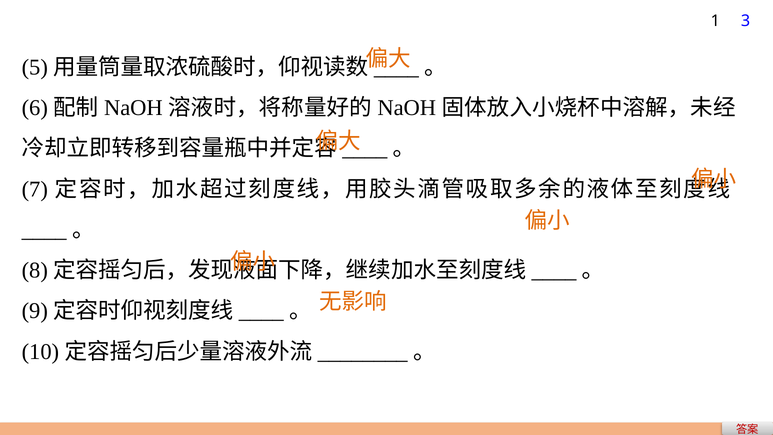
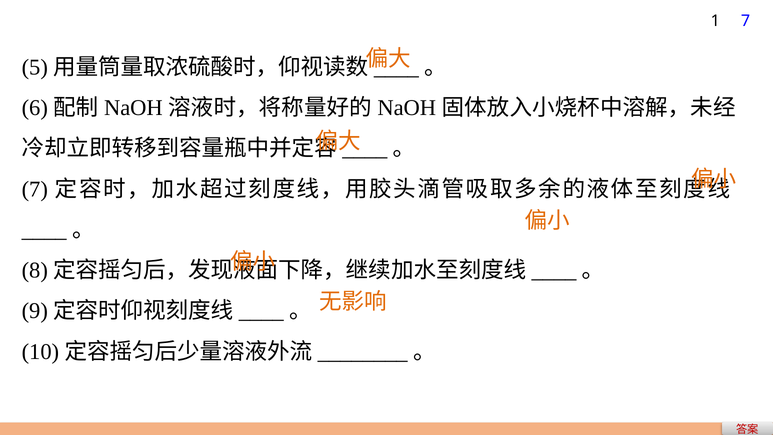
1 3: 3 -> 7
